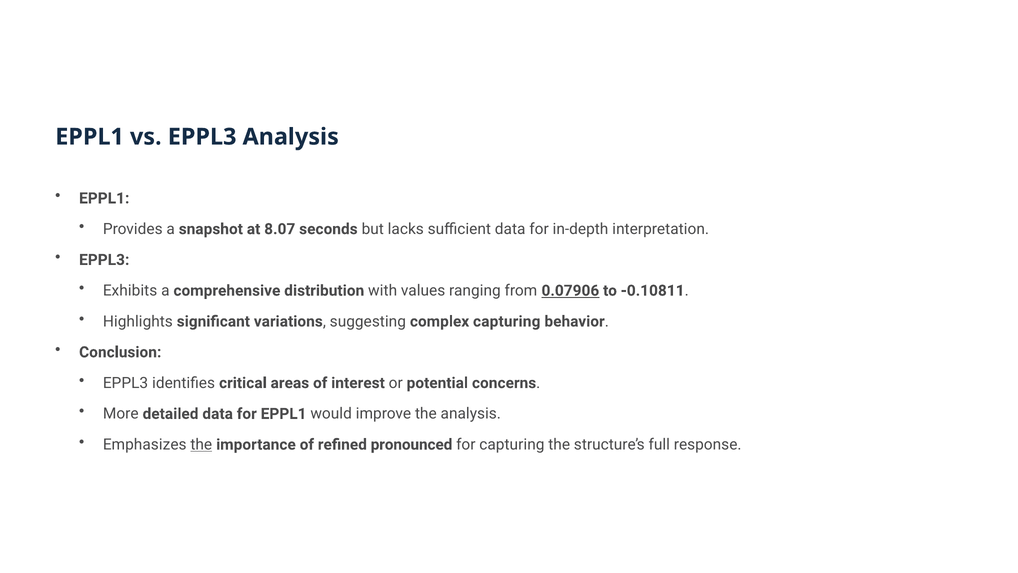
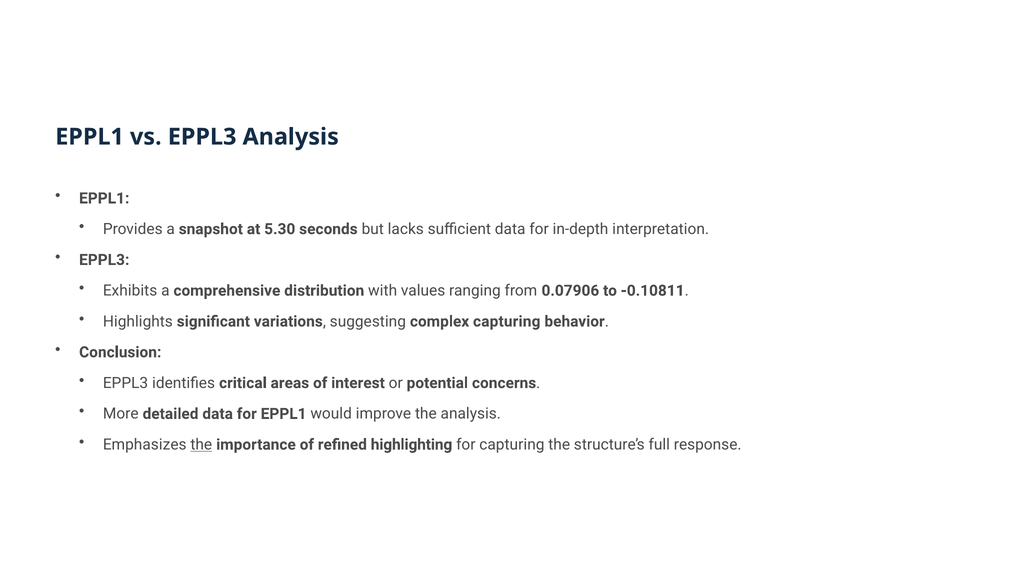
8.07: 8.07 -> 5.30
0.07906 underline: present -> none
pronounced: pronounced -> highlighting
